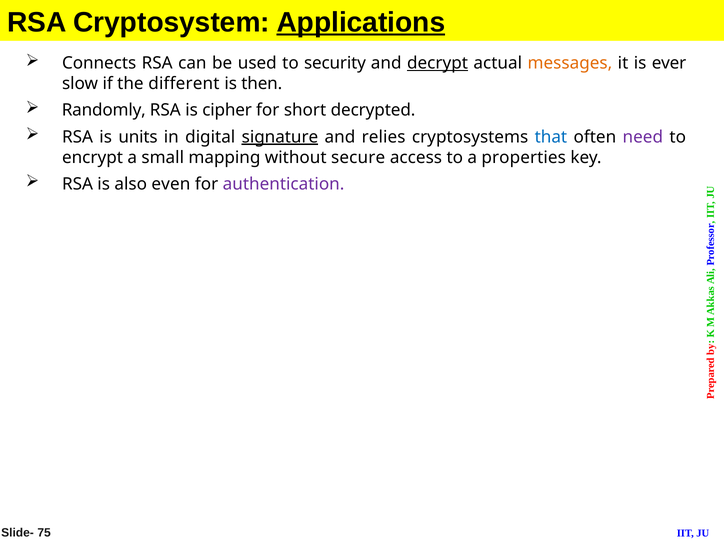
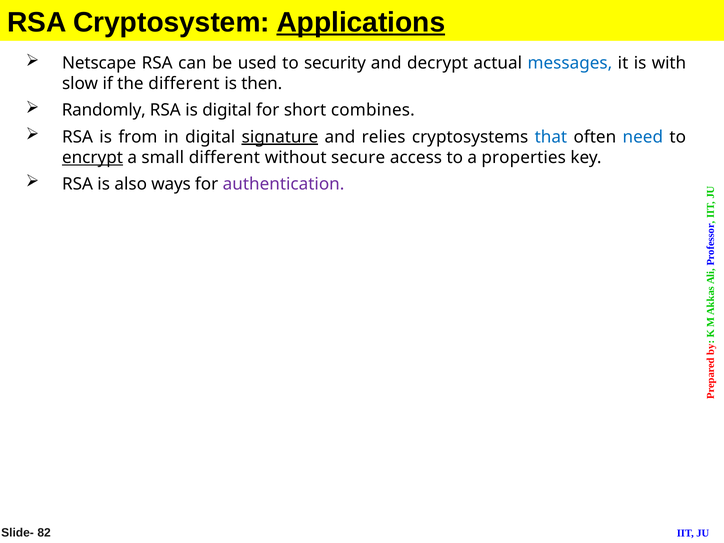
Connects: Connects -> Netscape
decrypt underline: present -> none
messages colour: orange -> blue
ever: ever -> with
is cipher: cipher -> digital
decrypted: decrypted -> combines
units: units -> from
need colour: purple -> blue
encrypt underline: none -> present
small mapping: mapping -> different
even: even -> ways
75: 75 -> 82
